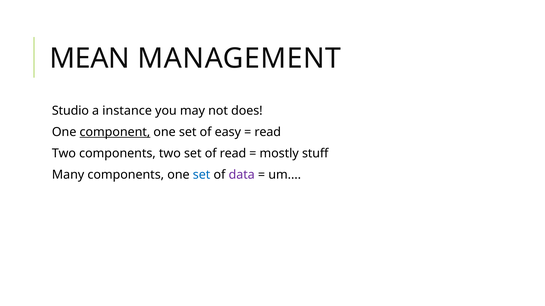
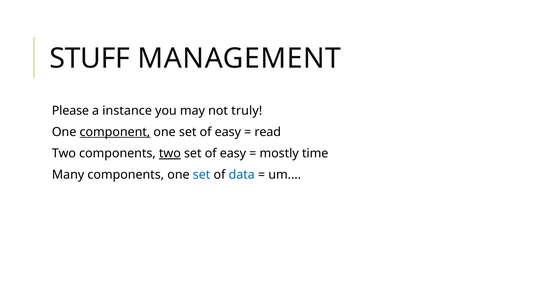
MEAN: MEAN -> STUFF
Studio: Studio -> Please
does: does -> truly
two at (170, 154) underline: none -> present
read at (233, 154): read -> easy
stuff: stuff -> time
data colour: purple -> blue
